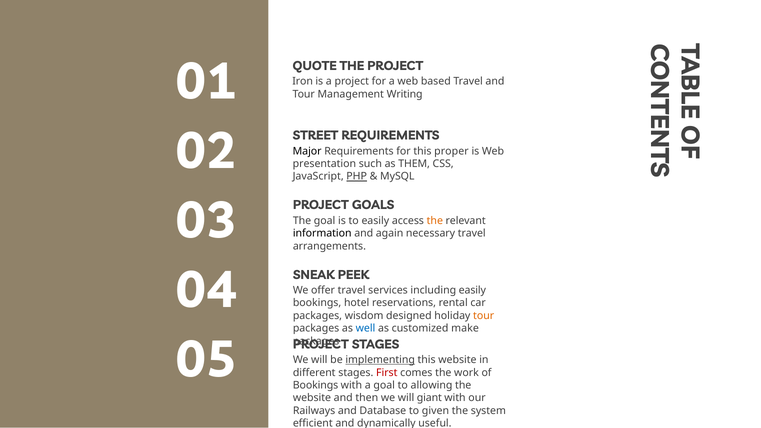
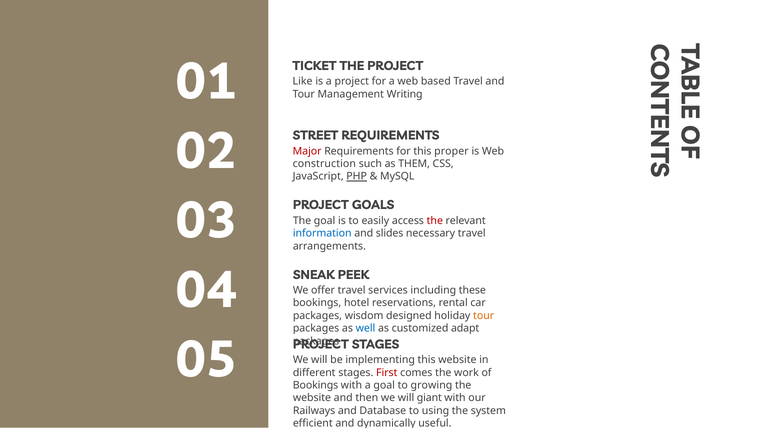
QUOTE: QUOTE -> TICKET
Iron: Iron -> Like
Major colour: black -> red
presentation: presentation -> construction
the at (435, 221) colour: orange -> red
information colour: black -> blue
again: again -> slides
including easily: easily -> these
make: make -> adapt
implementing underline: present -> none
allowing: allowing -> growing
given: given -> using
